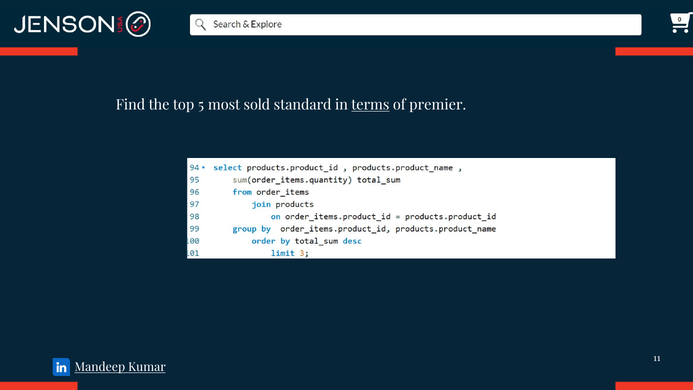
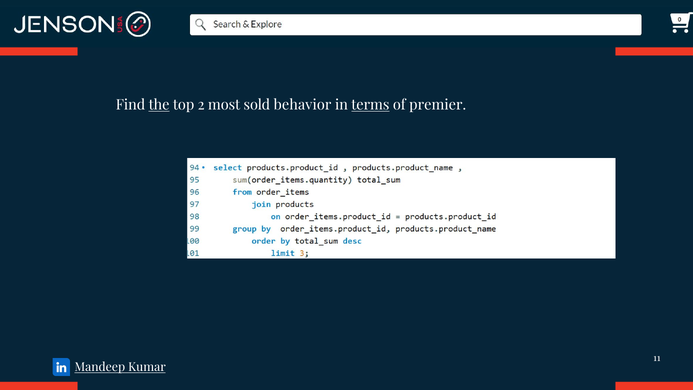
the underline: none -> present
5: 5 -> 2
standard: standard -> behavior
